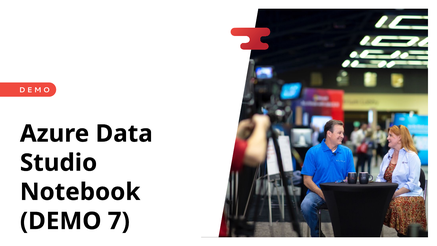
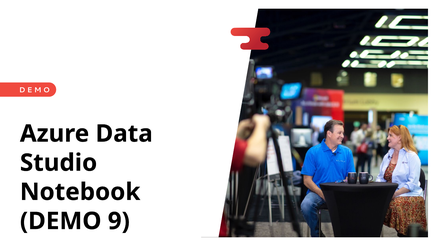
7: 7 -> 9
